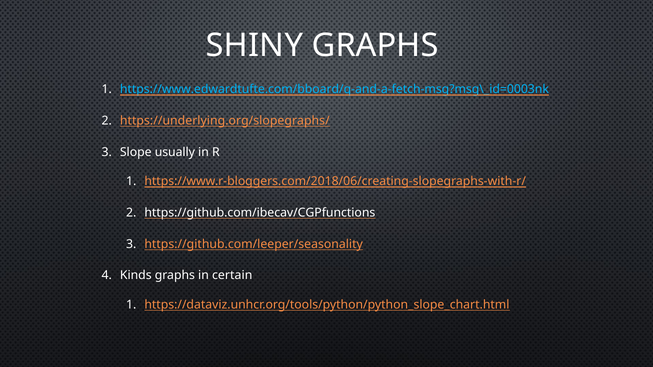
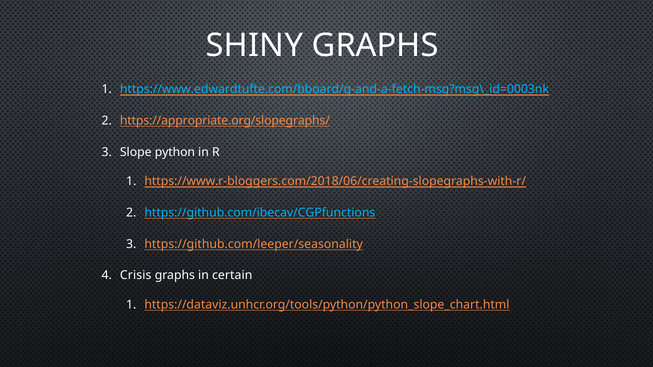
https://underlying.org/slopegraphs/: https://underlying.org/slopegraphs/ -> https://appropriate.org/slopegraphs/
usually: usually -> python
https://github.com/ibecav/CGPfunctions colour: white -> light blue
Kinds: Kinds -> Crisis
